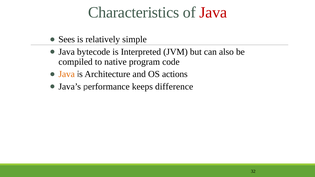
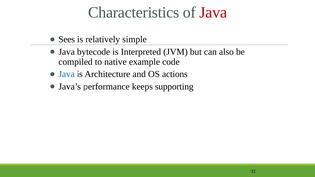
program: program -> example
Java at (67, 74) colour: orange -> blue
difference: difference -> supporting
